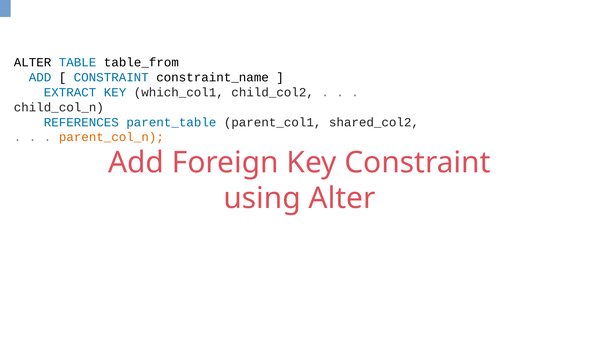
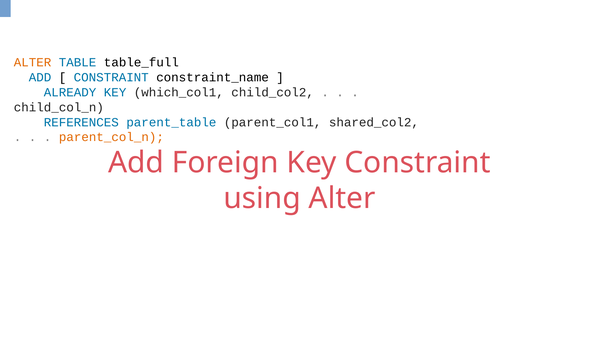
ALTER at (33, 62) colour: black -> orange
table_from: table_from -> table_full
EXTRACT: EXTRACT -> ALREADY
